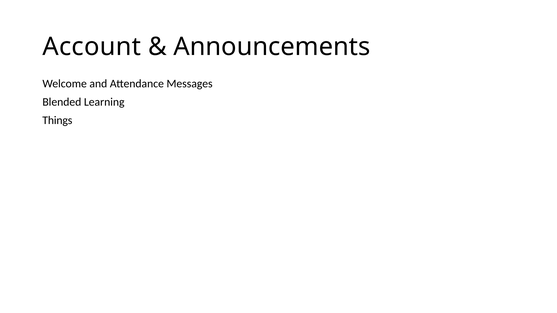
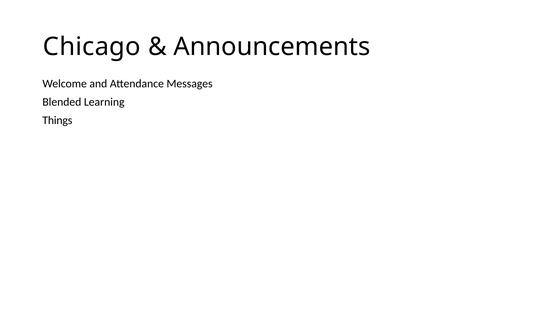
Account: Account -> Chicago
